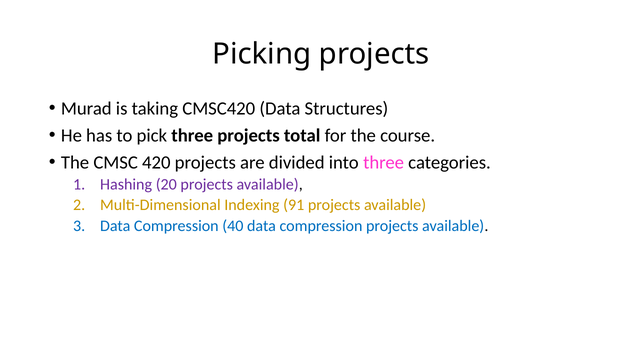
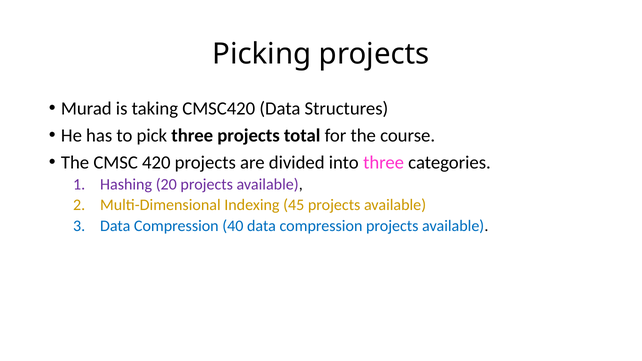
91: 91 -> 45
